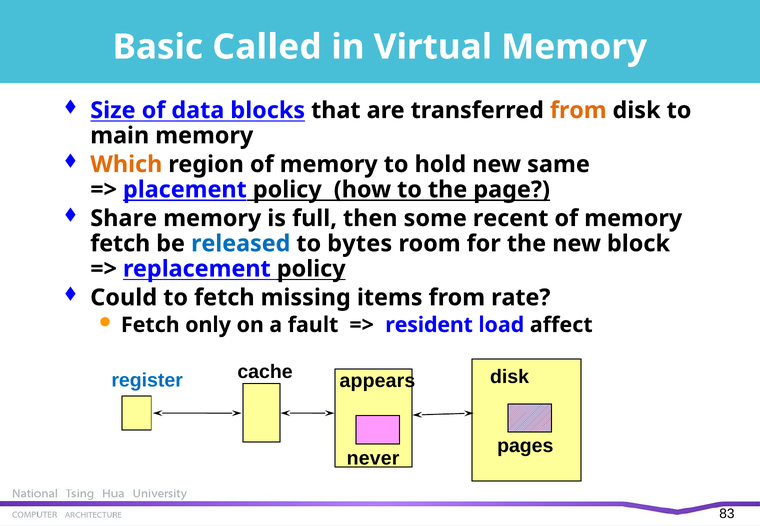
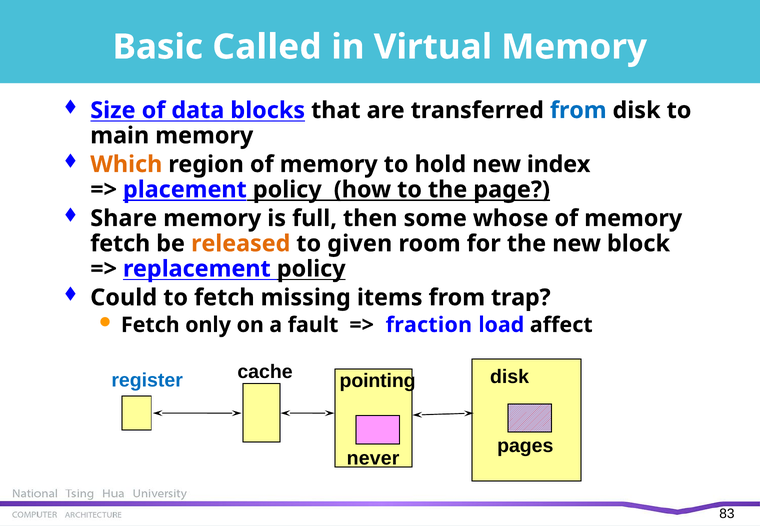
from at (578, 110) colour: orange -> blue
same: same -> index
recent: recent -> whose
released colour: blue -> orange
bytes: bytes -> given
rate: rate -> trap
resident: resident -> fraction
appears: appears -> pointing
